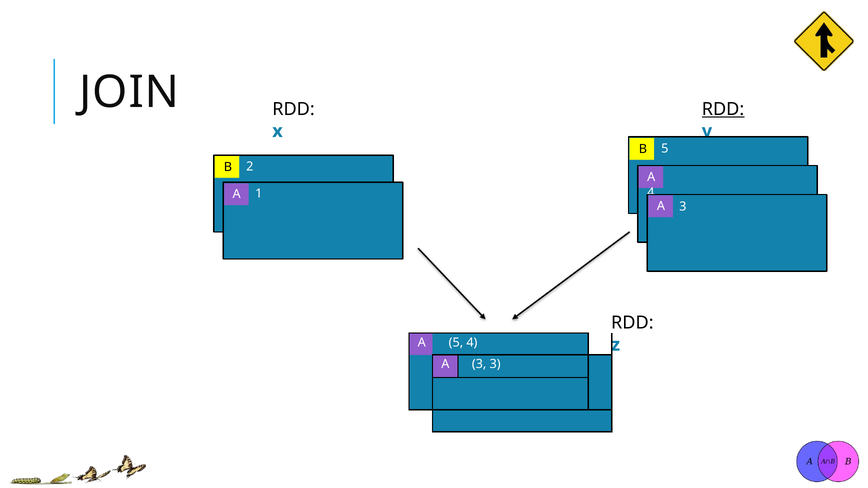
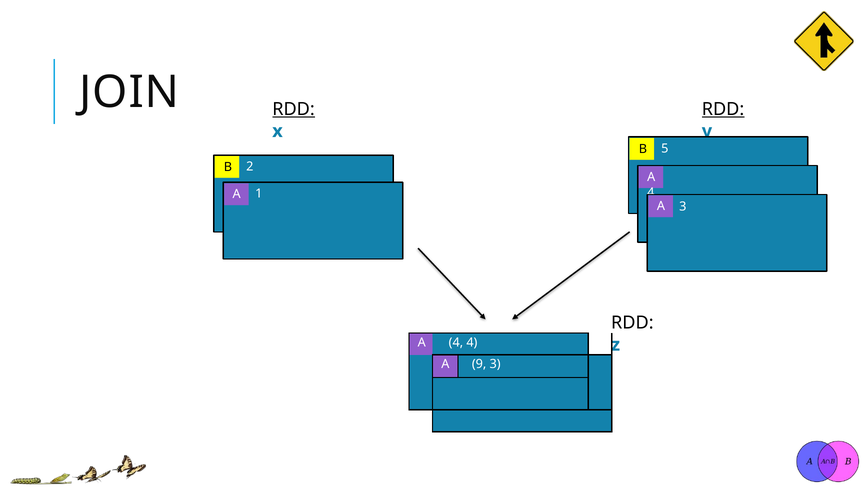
RDD at (294, 109) underline: none -> present
5 at (456, 343): 5 -> 4
3 at (479, 364): 3 -> 9
